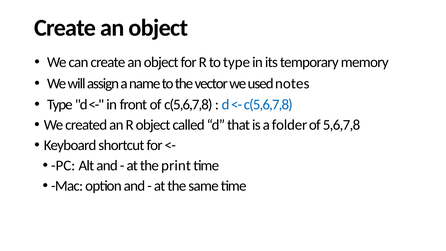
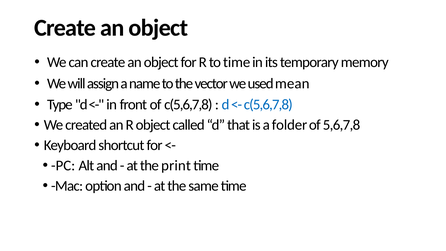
to type: type -> time
notes: notes -> mean
